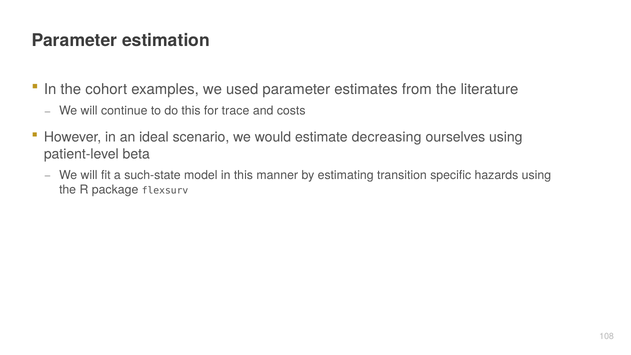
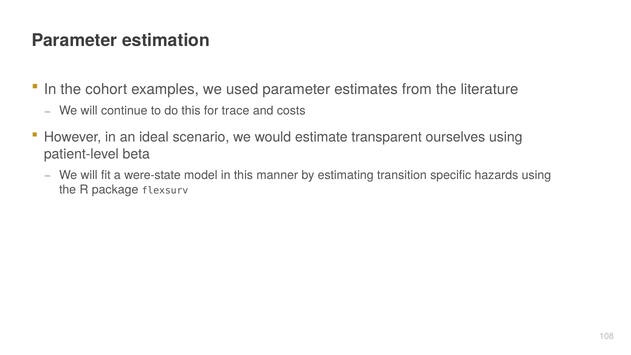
decreasing: decreasing -> transparent
such-state: such-state -> were-state
